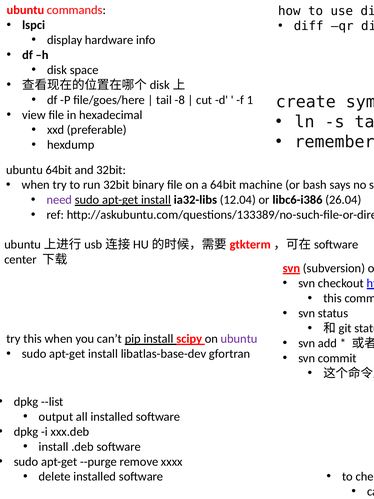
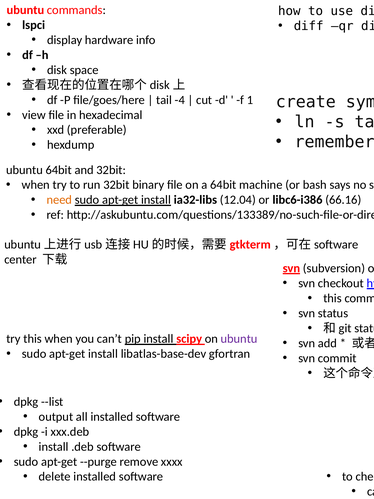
-8: -8 -> -4
need colour: purple -> orange
26.04: 26.04 -> 66.16
